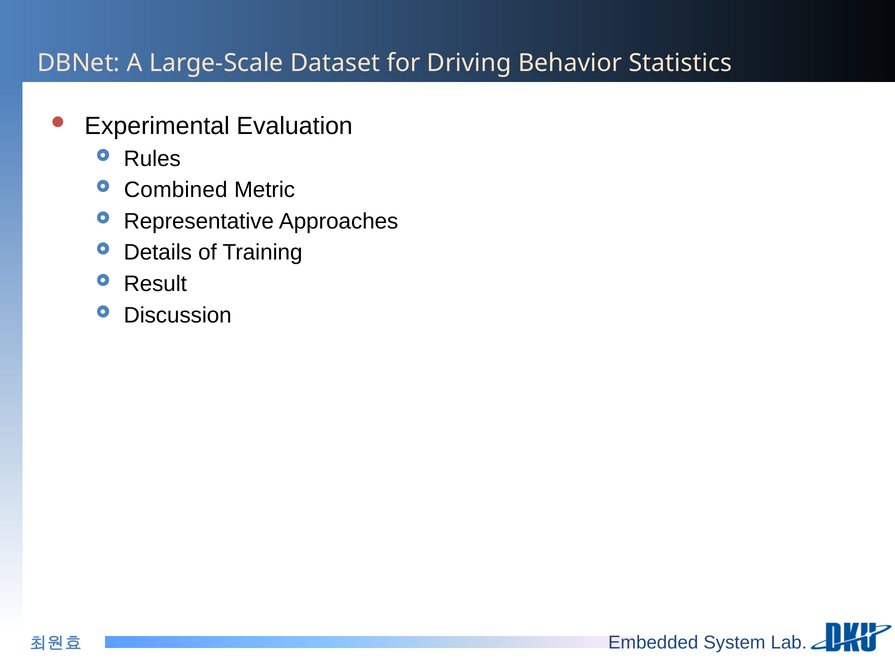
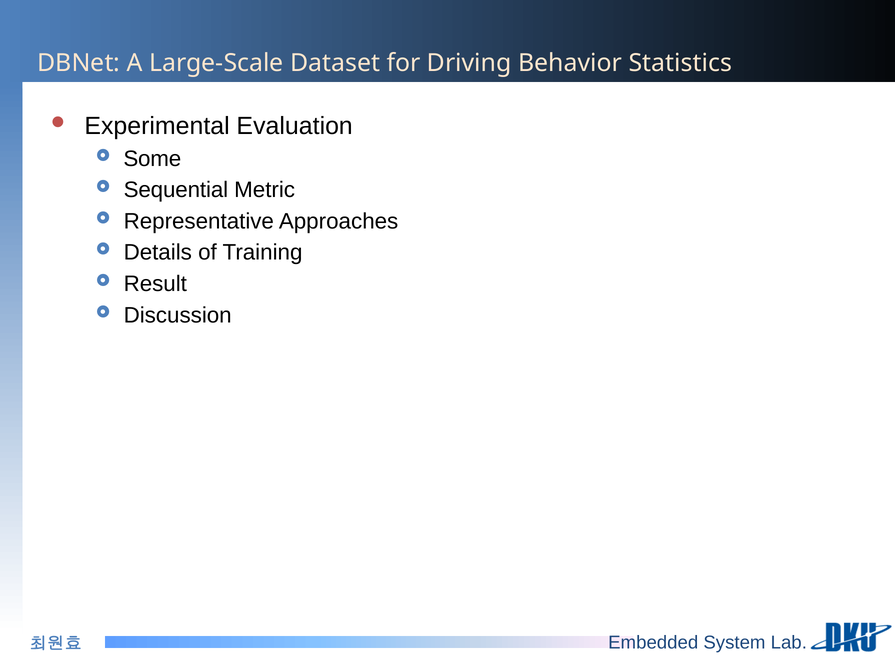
Rules: Rules -> Some
Combined: Combined -> Sequential
